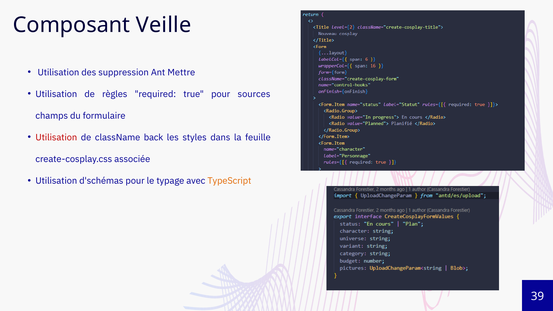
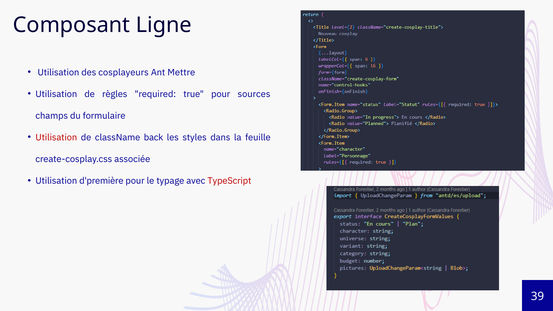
Veille: Veille -> Ligne
suppression: suppression -> cosplayeurs
d'schémas: d'schémas -> d'première
TypeScript colour: orange -> red
